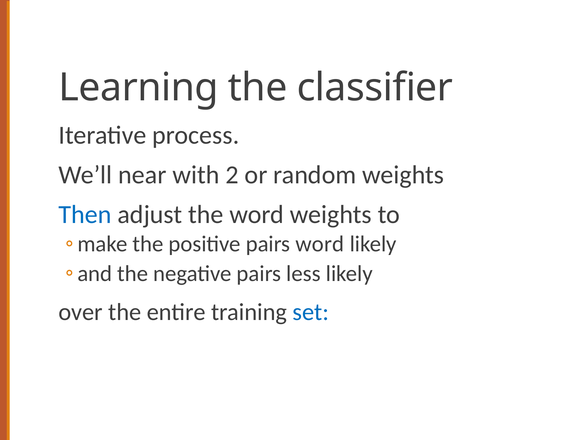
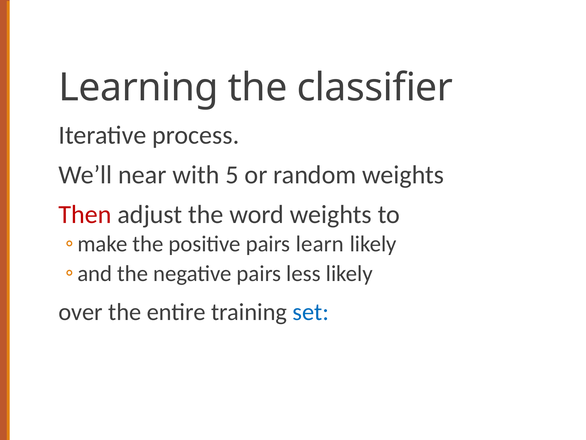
2: 2 -> 5
Then colour: blue -> red
pairs word: word -> learn
